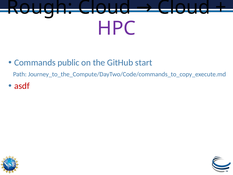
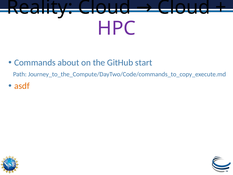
Rough: Rough -> Reality
public: public -> about
asdf colour: red -> orange
